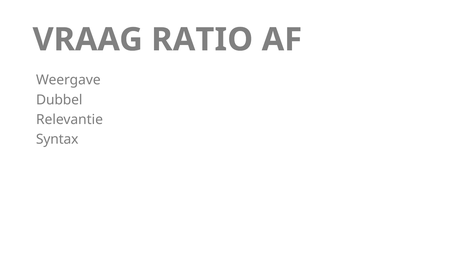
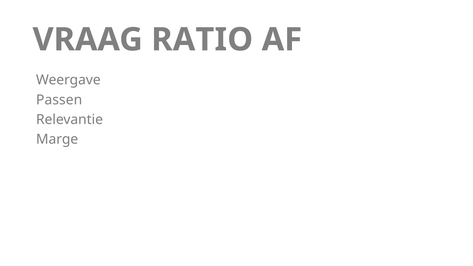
Dubbel: Dubbel -> Passen
Syntax: Syntax -> Marge
